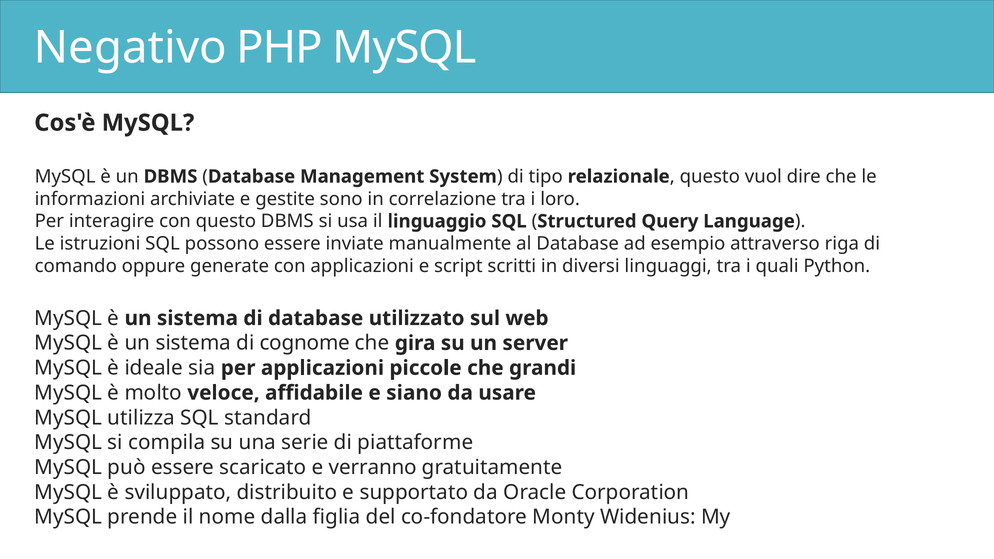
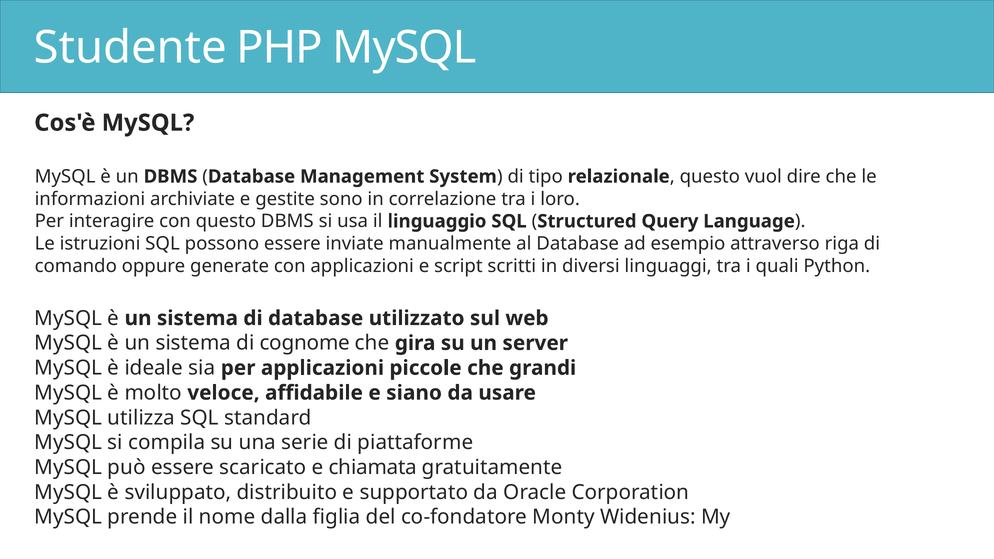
Negativo: Negativo -> Studente
verranno: verranno -> chiamata
